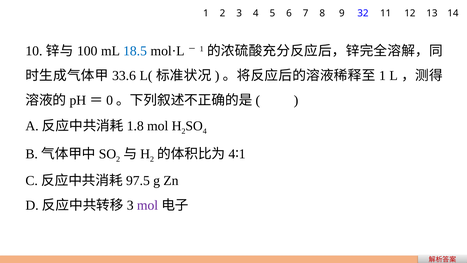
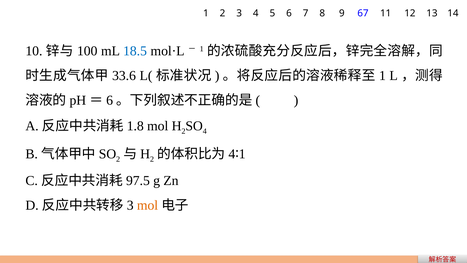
32: 32 -> 67
0 at (110, 100): 0 -> 6
mol at (148, 205) colour: purple -> orange
